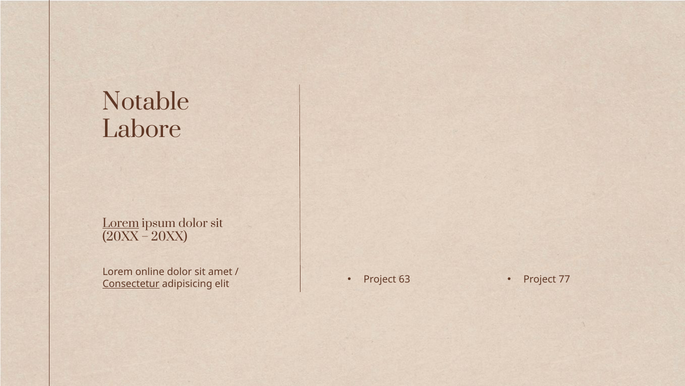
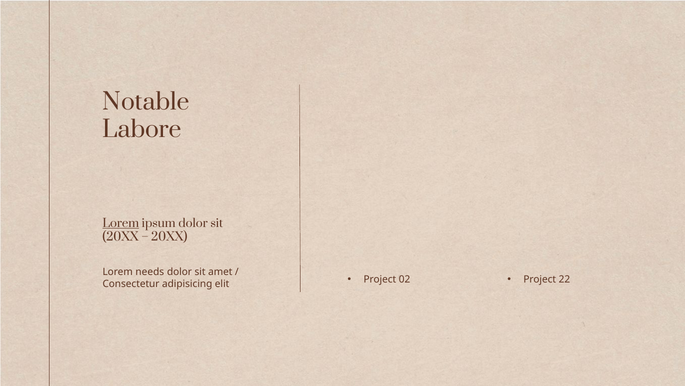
online: online -> needs
63: 63 -> 02
77: 77 -> 22
Consectetur underline: present -> none
